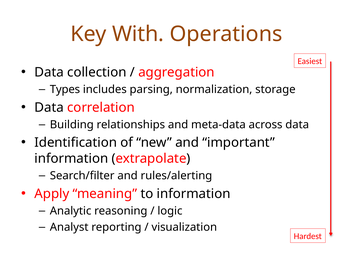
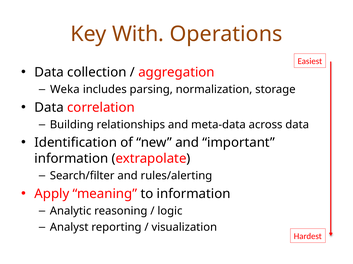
Types: Types -> Weka
